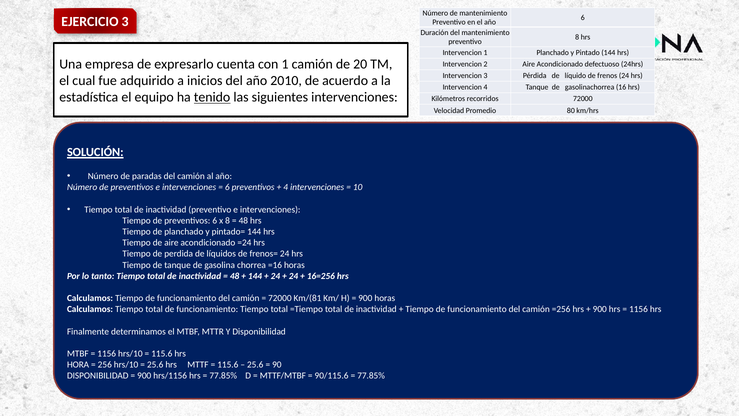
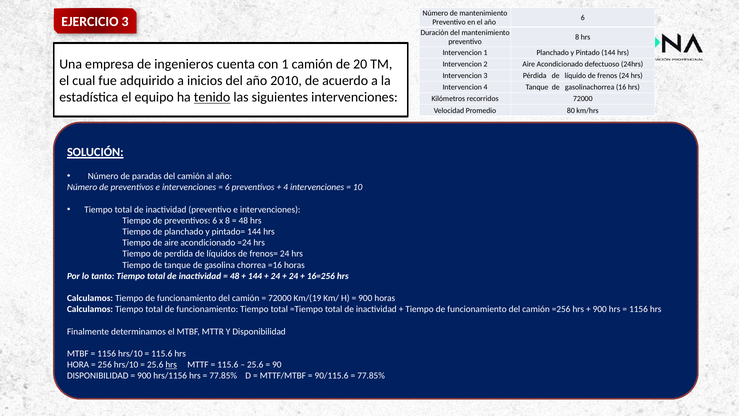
expresarlo: expresarlo -> ingenieros
Km/(81: Km/(81 -> Km/(19
hrs at (171, 365) underline: none -> present
